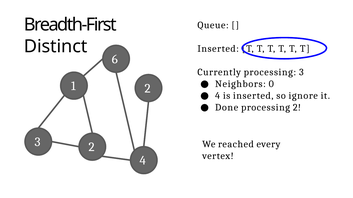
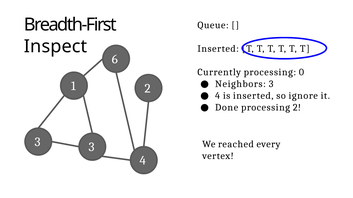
Distinct: Distinct -> Inspect
processing 3: 3 -> 0
Neighbors 0: 0 -> 3
3 2: 2 -> 3
